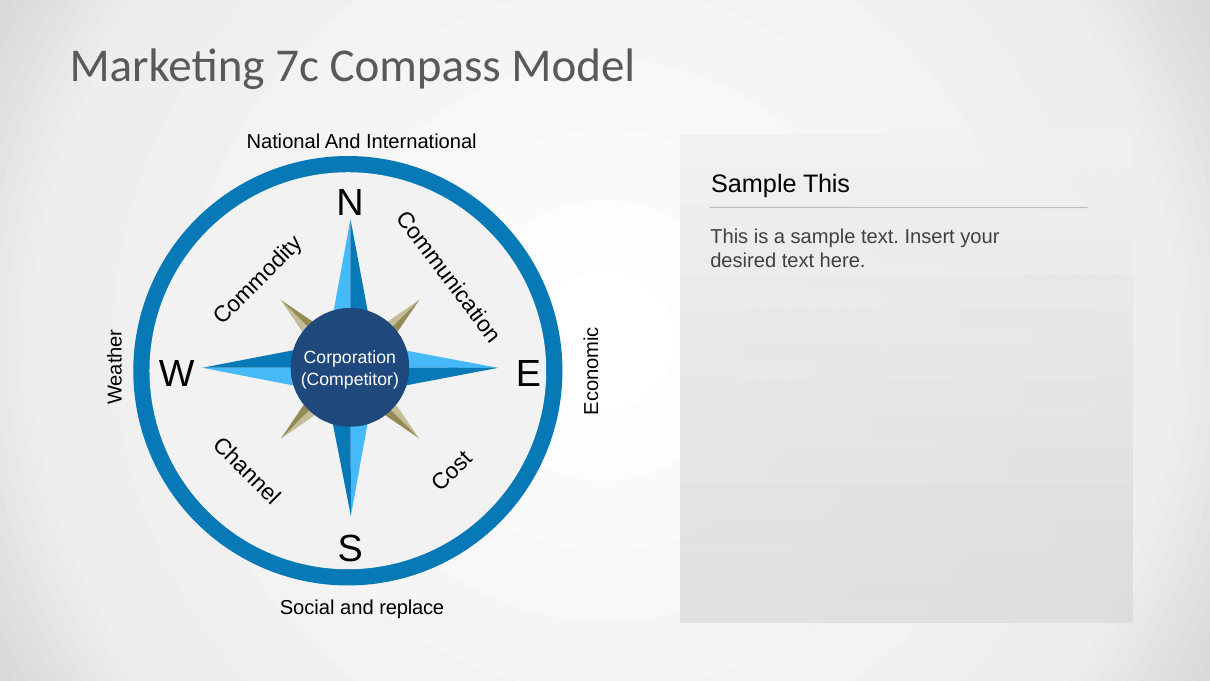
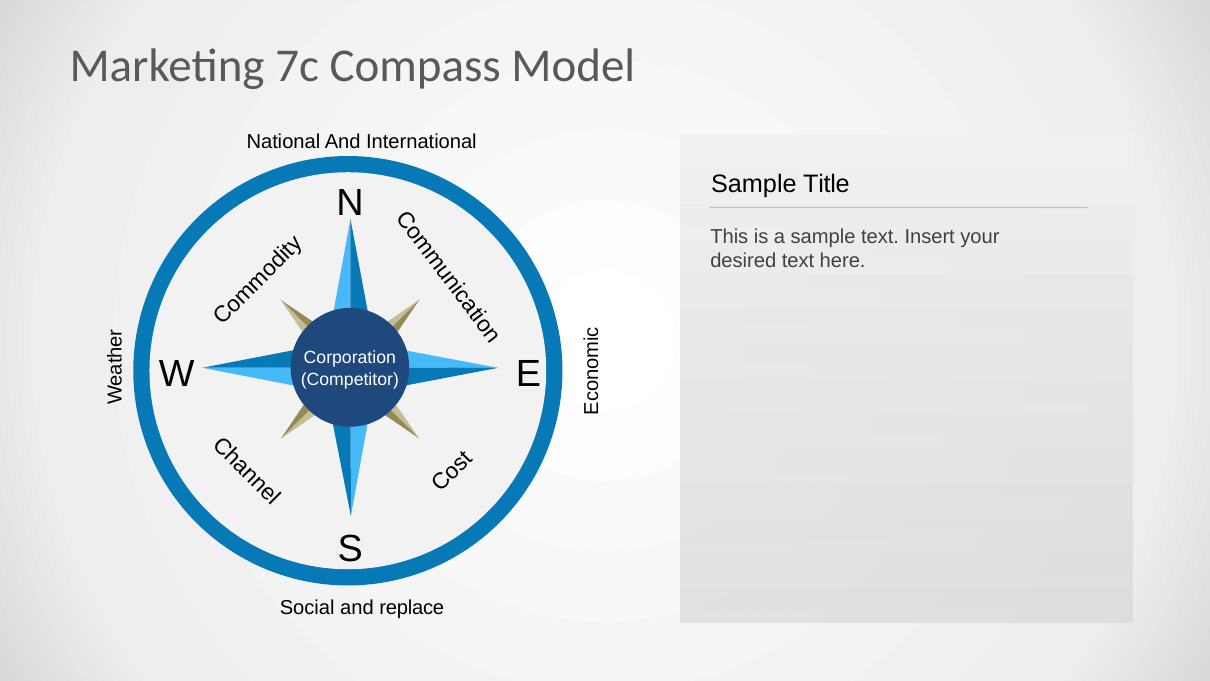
Sample This: This -> Title
